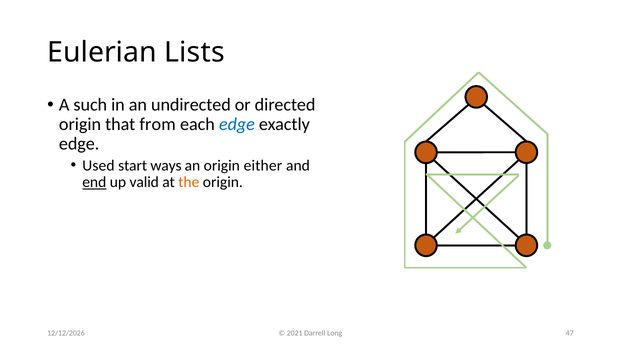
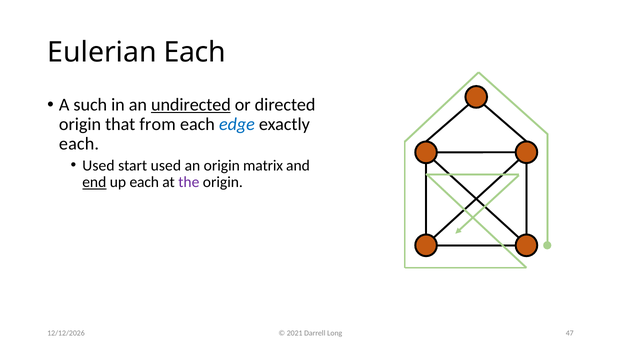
Eulerian Lists: Lists -> Each
undirected underline: none -> present
edge at (79, 144): edge -> each
start ways: ways -> used
either: either -> matrix
up valid: valid -> each
the colour: orange -> purple
